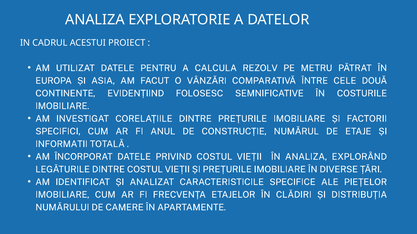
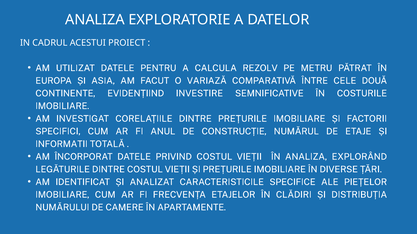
VÂNZĂRI: VÂNZĂRI -> VARIAZĂ
FOLOSESC: FOLOSESC -> INVESTIRE
